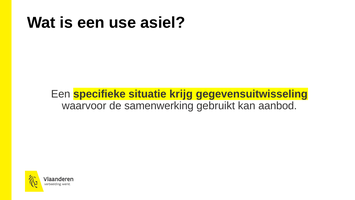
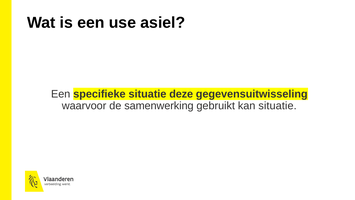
krijg: krijg -> deze
kan aanbod: aanbod -> situatie
